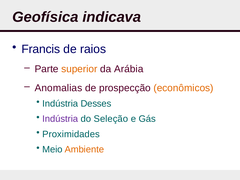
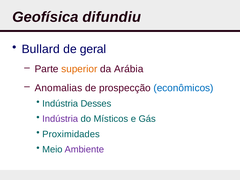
indicava: indicava -> difundiu
Francis: Francis -> Bullard
raios: raios -> geral
econômicos colour: orange -> blue
Seleção: Seleção -> Místicos
Ambiente colour: orange -> purple
